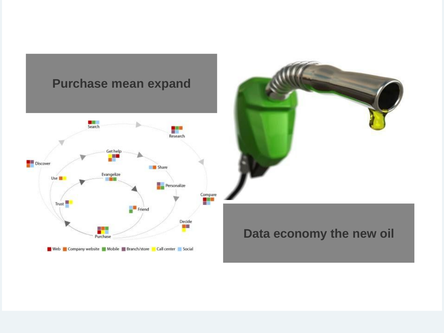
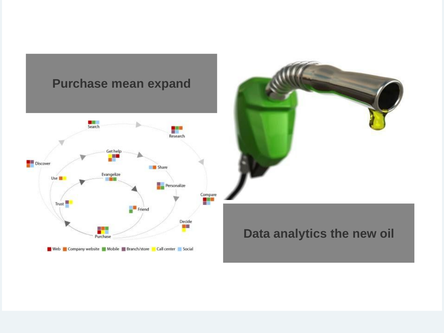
economy: economy -> analytics
